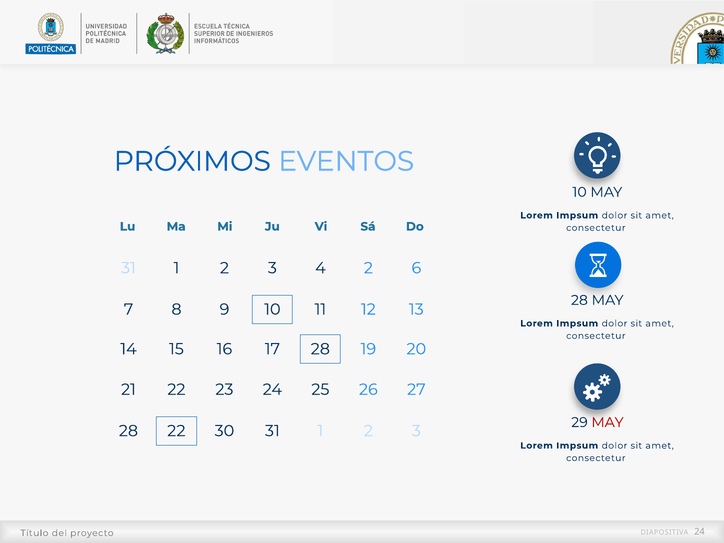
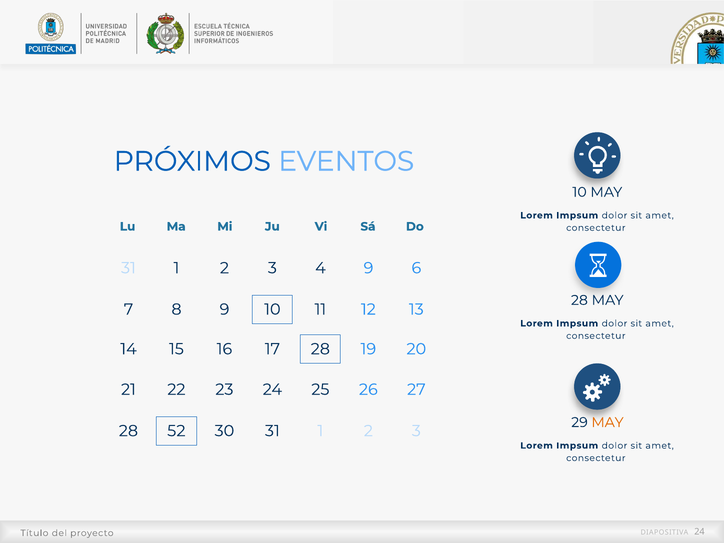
4 2: 2 -> 9
MAY at (607, 422) colour: red -> orange
28 22: 22 -> 52
